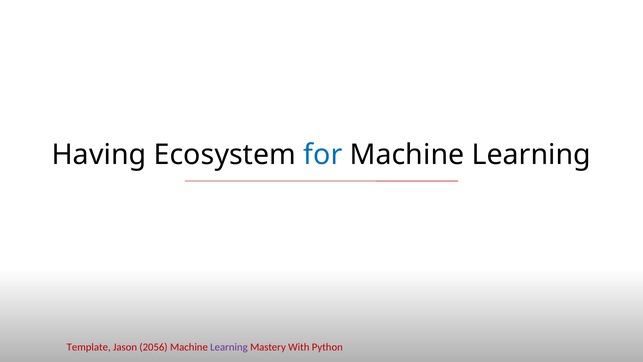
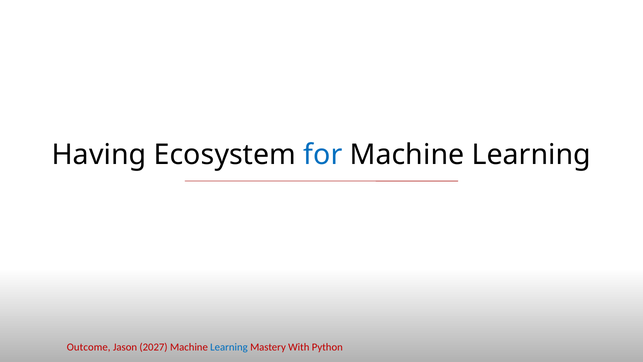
Template: Template -> Outcome
2056: 2056 -> 2027
Learning at (229, 347) colour: purple -> blue
